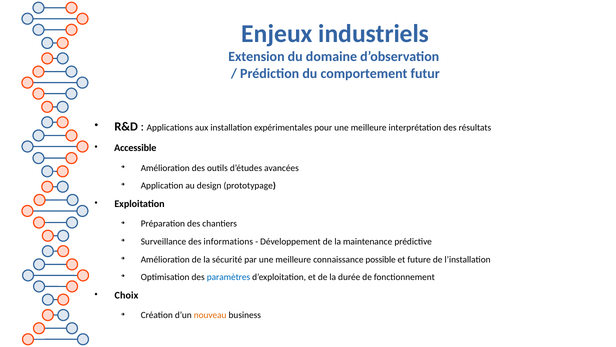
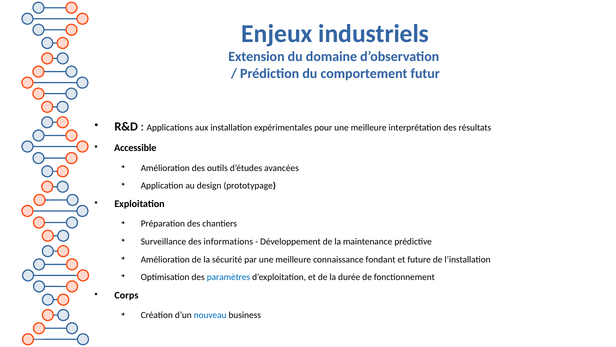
possible: possible -> fondant
Choix: Choix -> Corps
nouveau colour: orange -> blue
